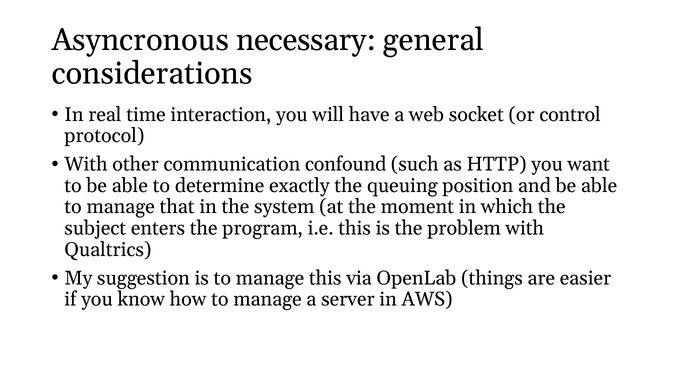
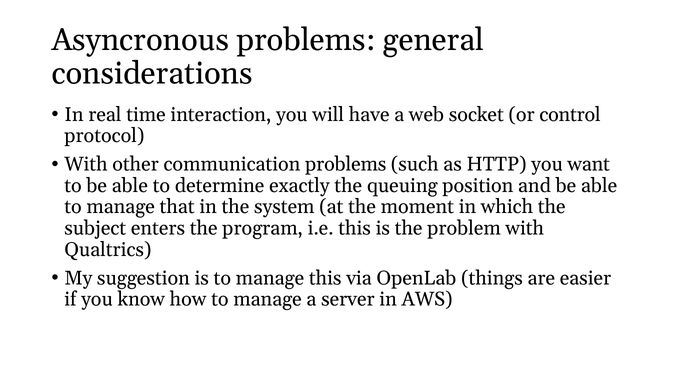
Asyncronous necessary: necessary -> problems
communication confound: confound -> problems
